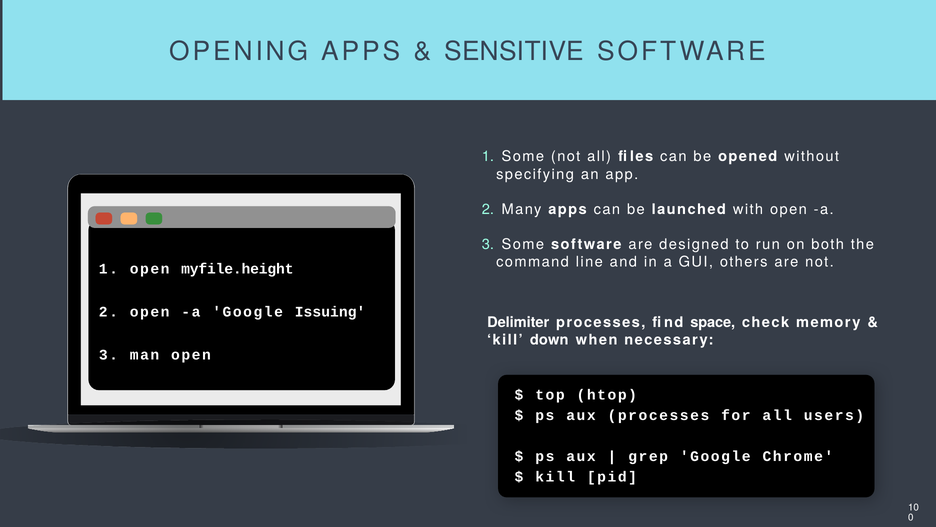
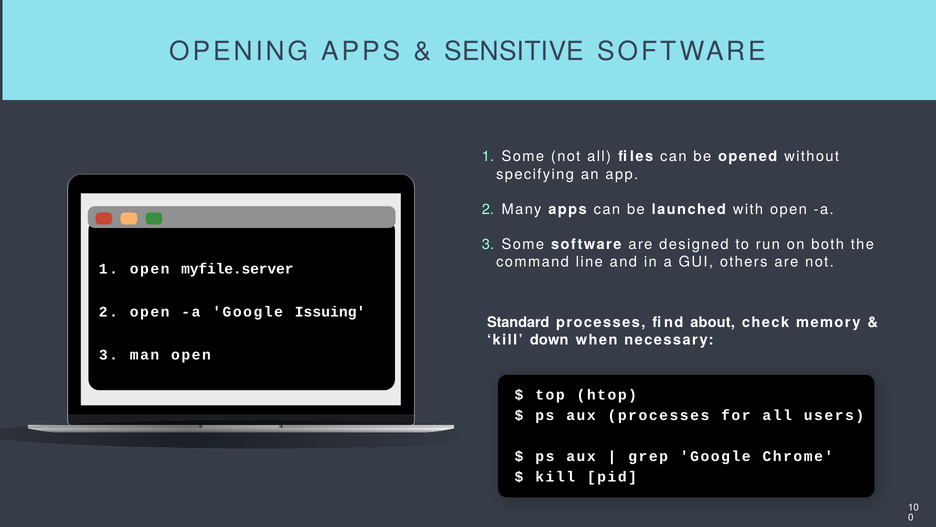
myfile.height: myfile.height -> myfile.server
Delimiter: Delimiter -> Standard
space: space -> about
